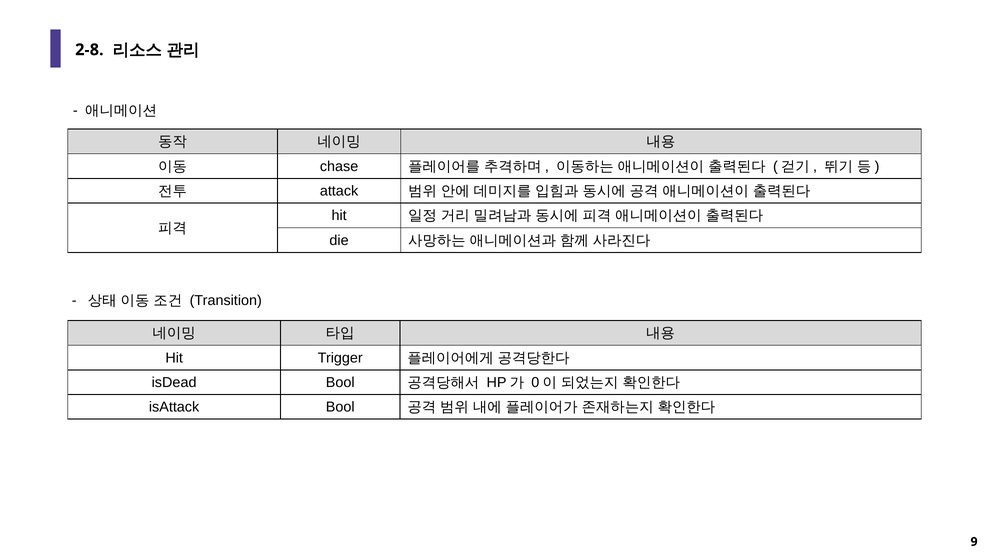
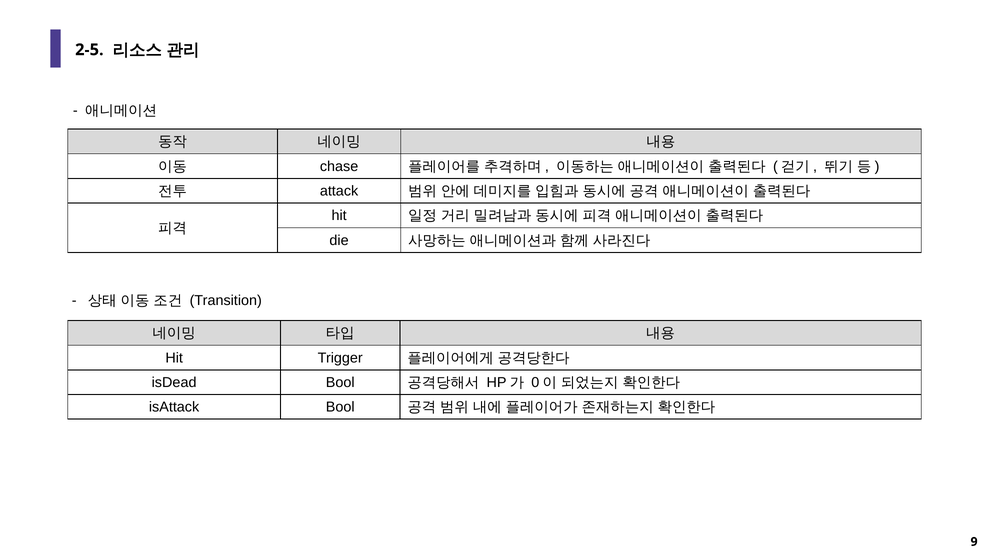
2-8: 2-8 -> 2-5
